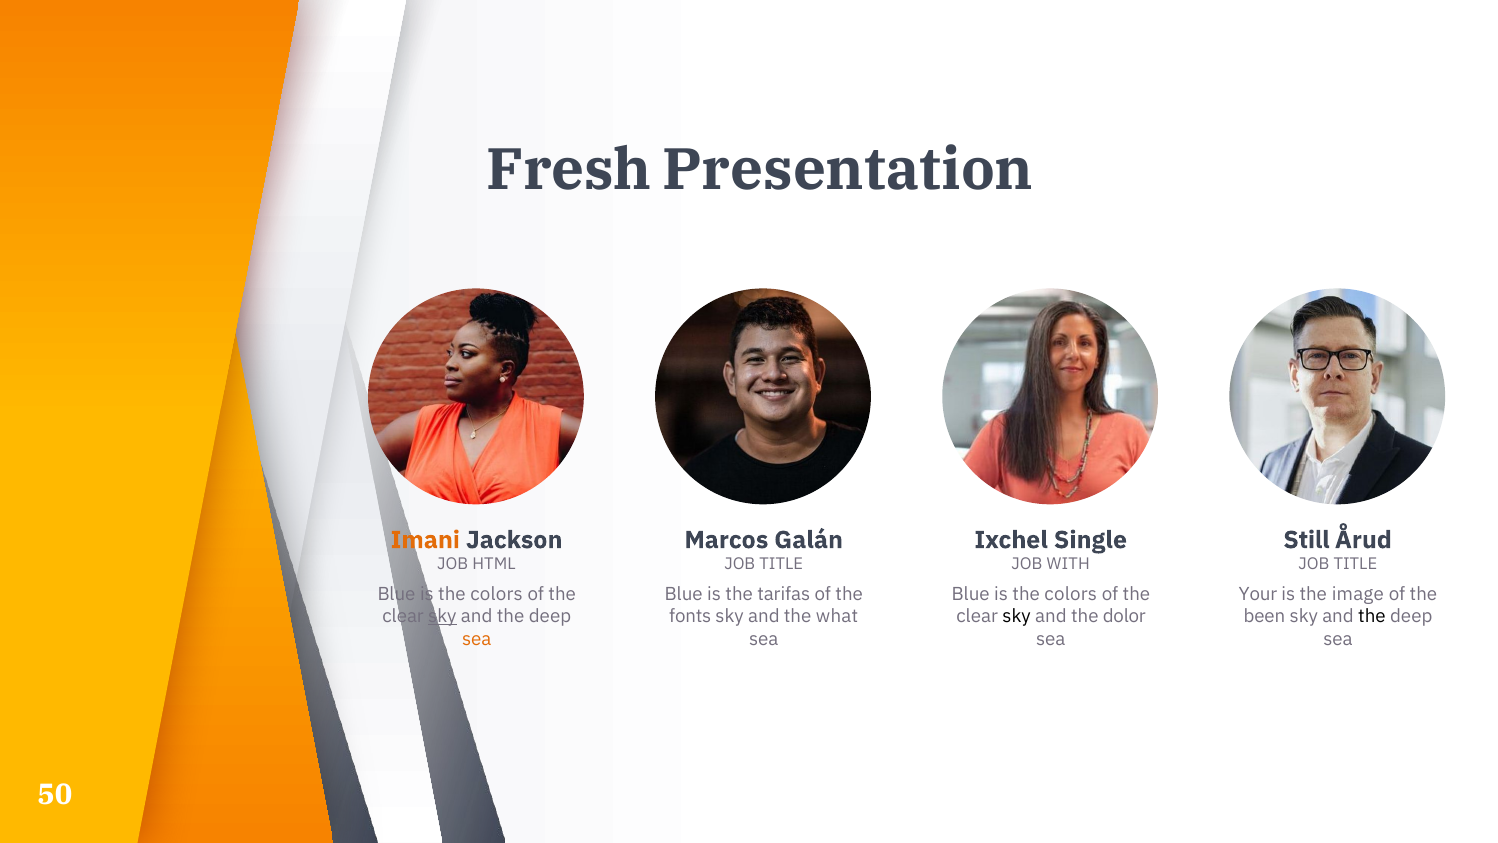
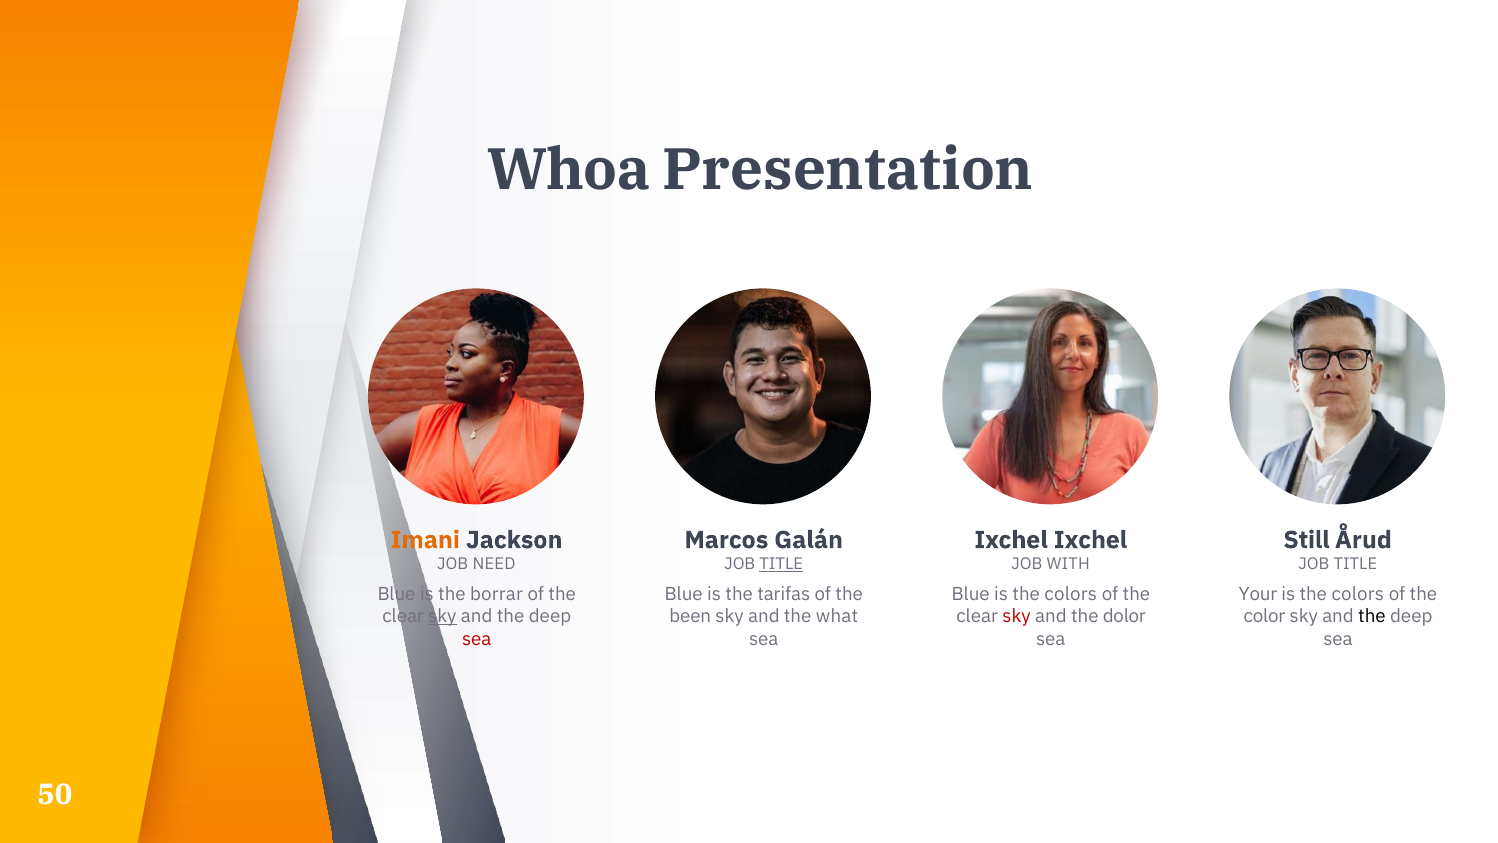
Fresh: Fresh -> Whoa
Ixchel Single: Single -> Ixchel
HTML: HTML -> NEED
TITLE at (781, 564) underline: none -> present
colors at (497, 594): colors -> borrar
image at (1358, 594): image -> colors
fonts: fonts -> been
sky at (1017, 616) colour: black -> red
been: been -> color
sea at (477, 639) colour: orange -> red
